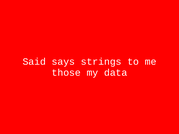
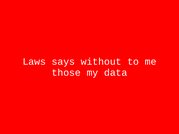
Said: Said -> Laws
strings: strings -> without
